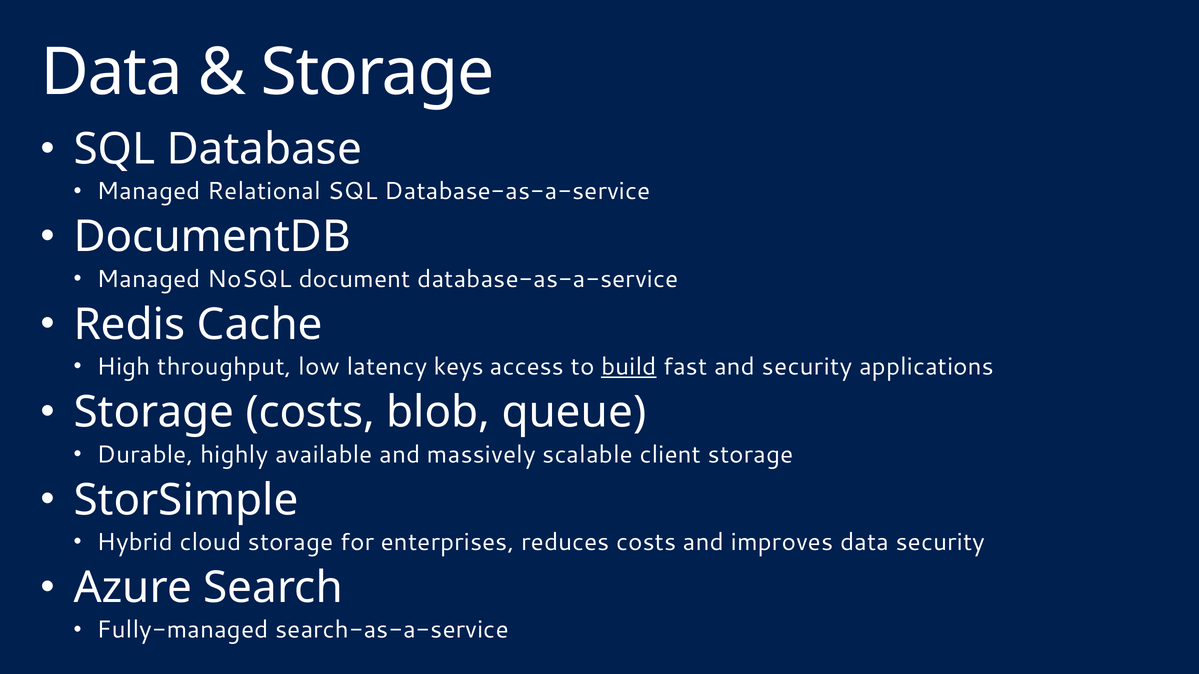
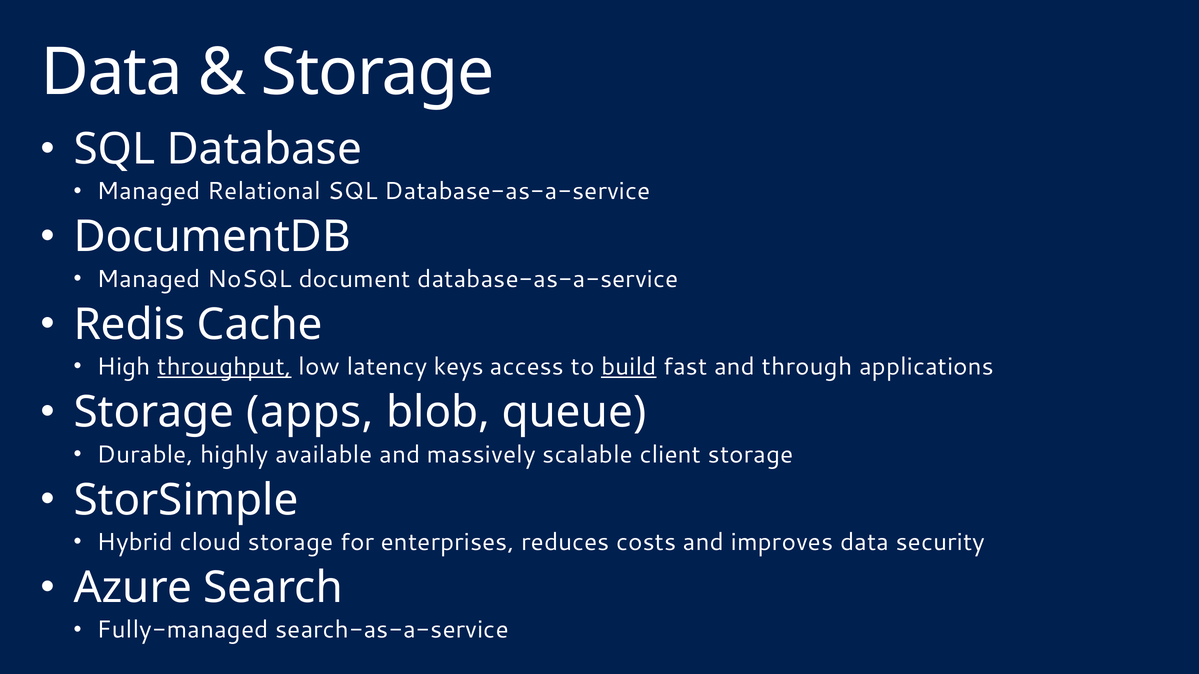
throughput underline: none -> present
and security: security -> through
Storage costs: costs -> apps
